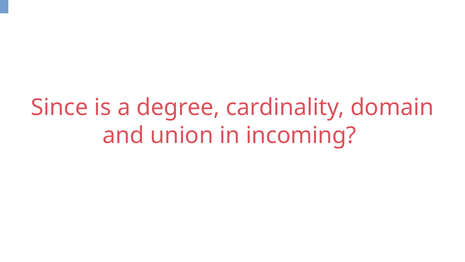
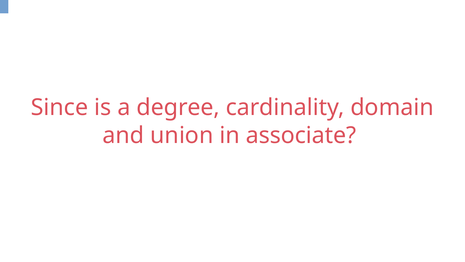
incoming: incoming -> associate
